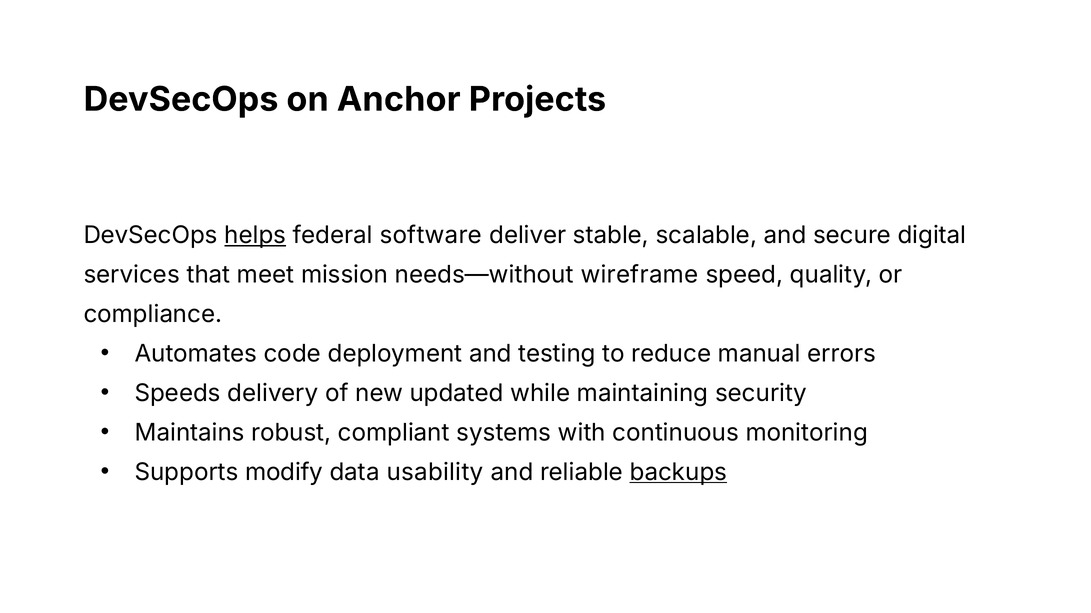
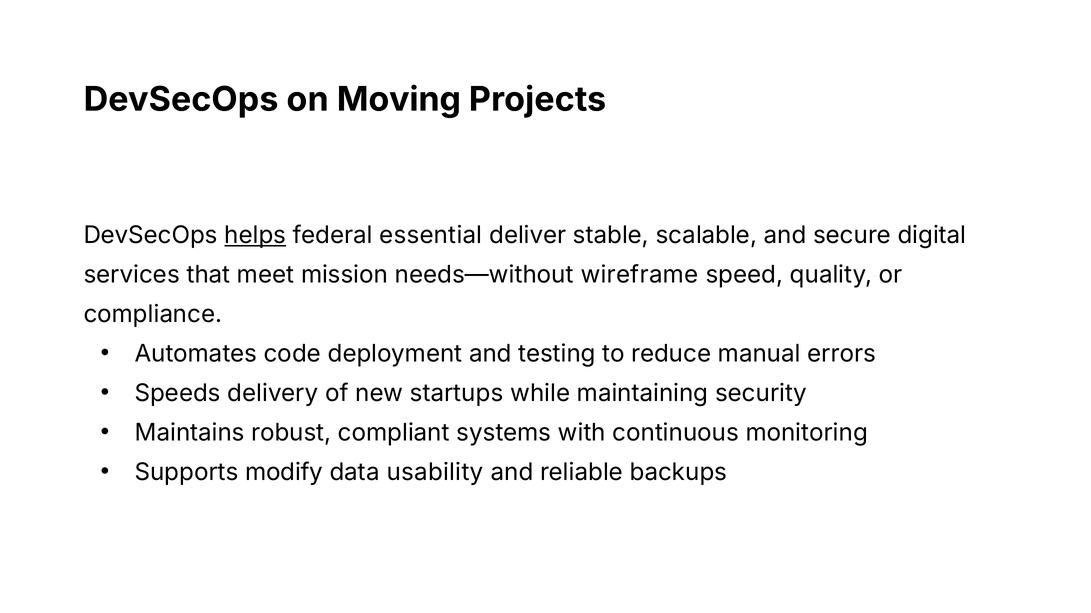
Anchor: Anchor -> Moving
software: software -> essential
updated: updated -> startups
backups underline: present -> none
